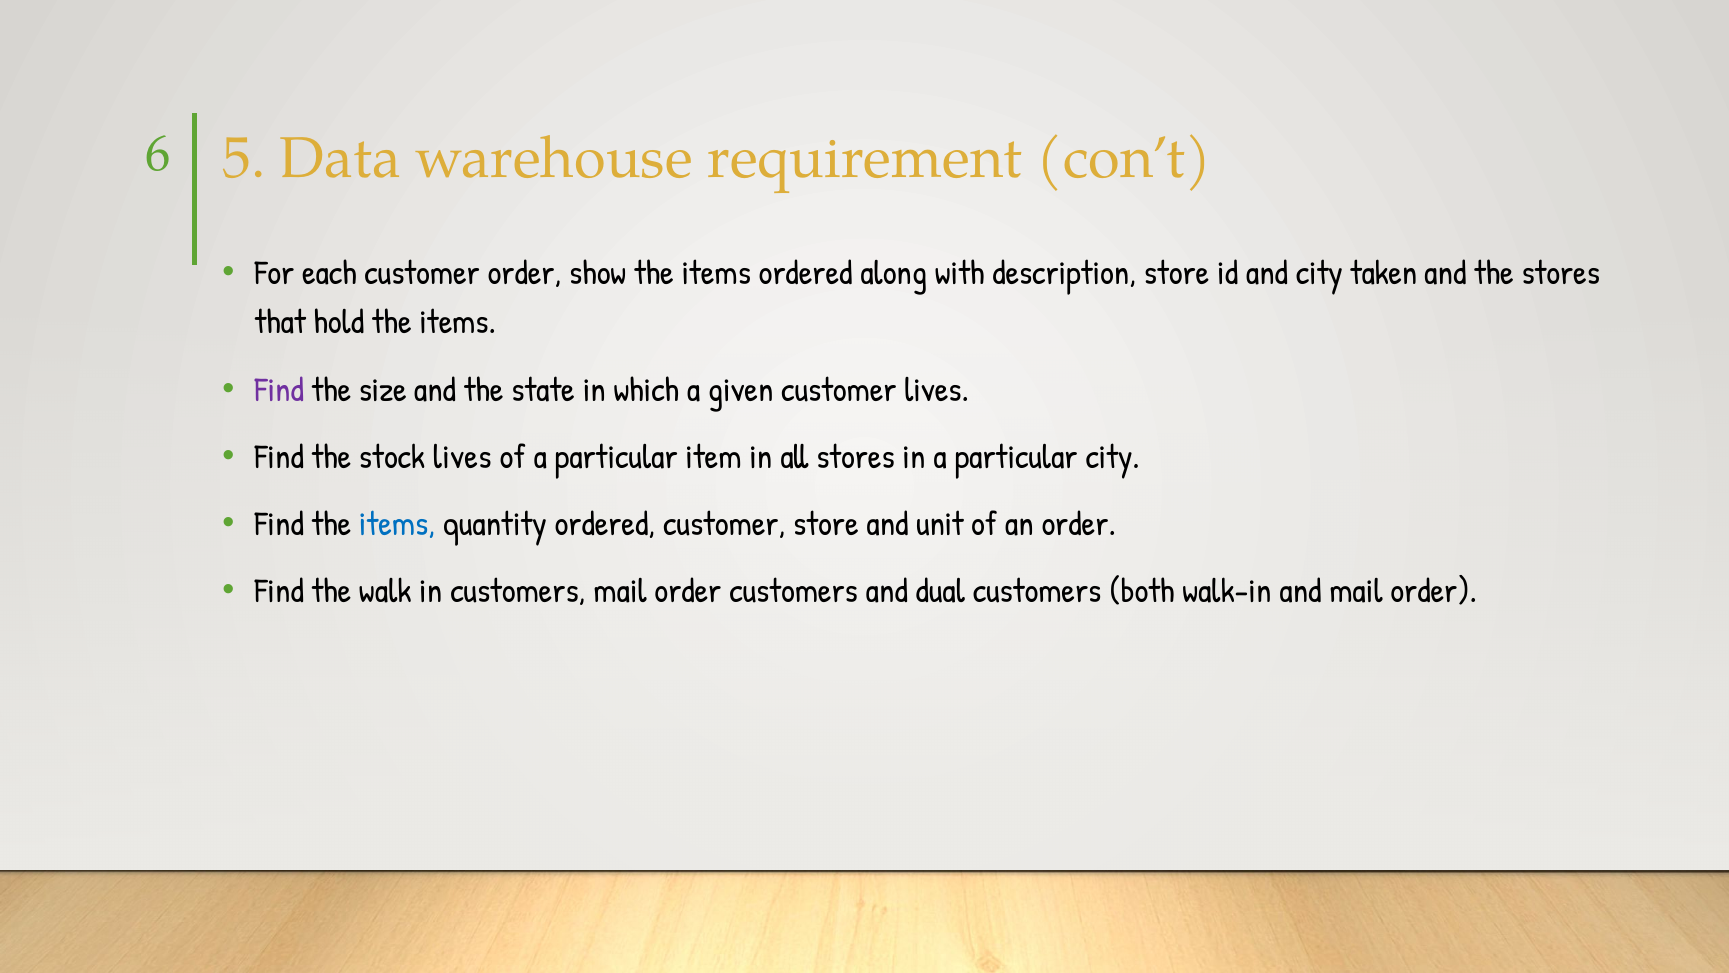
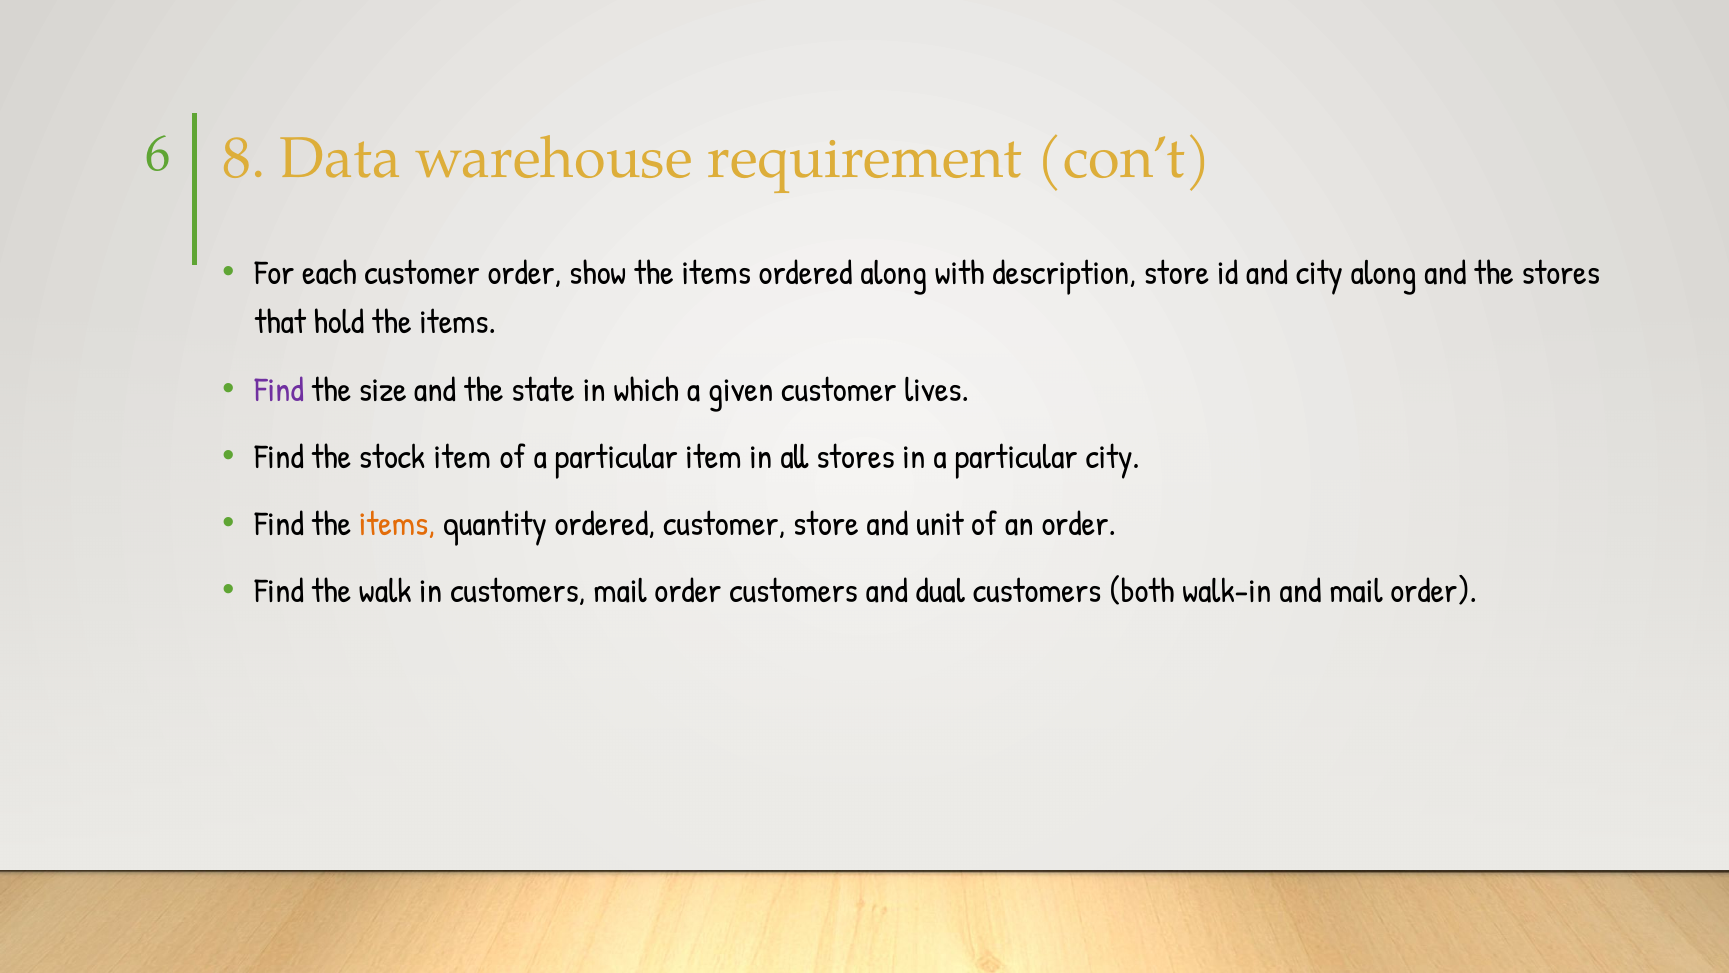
5: 5 -> 8
city taken: taken -> along
stock lives: lives -> item
items at (397, 524) colour: blue -> orange
